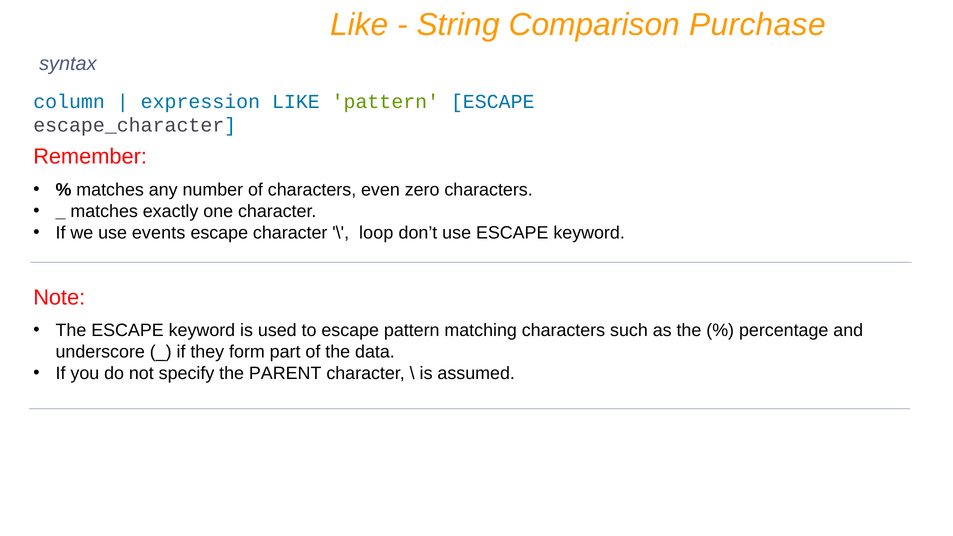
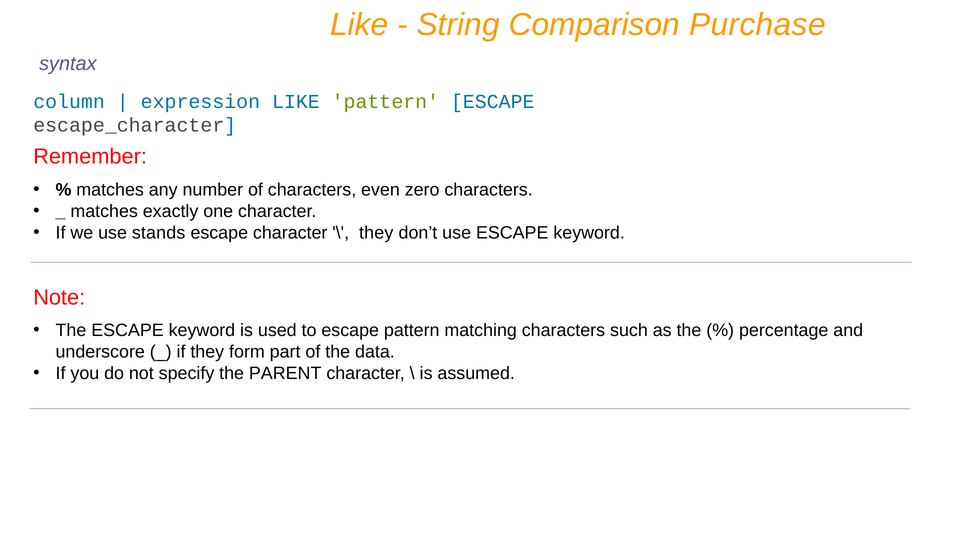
events: events -> stands
loop at (376, 233): loop -> they
